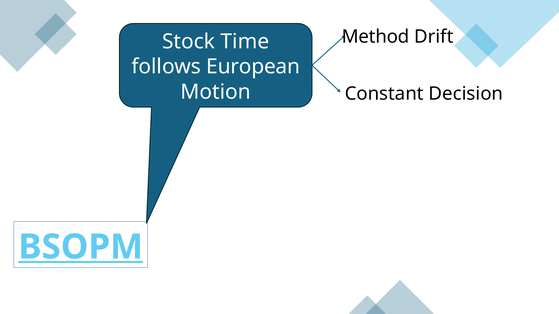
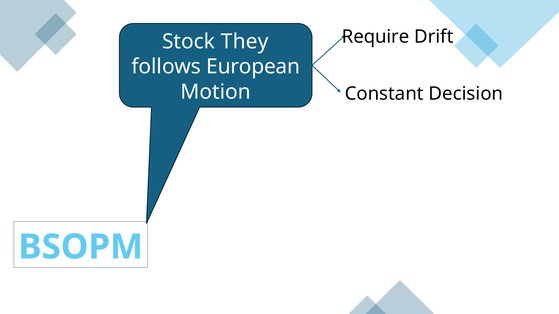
Method: Method -> Require
Time: Time -> They
BSOPM underline: present -> none
